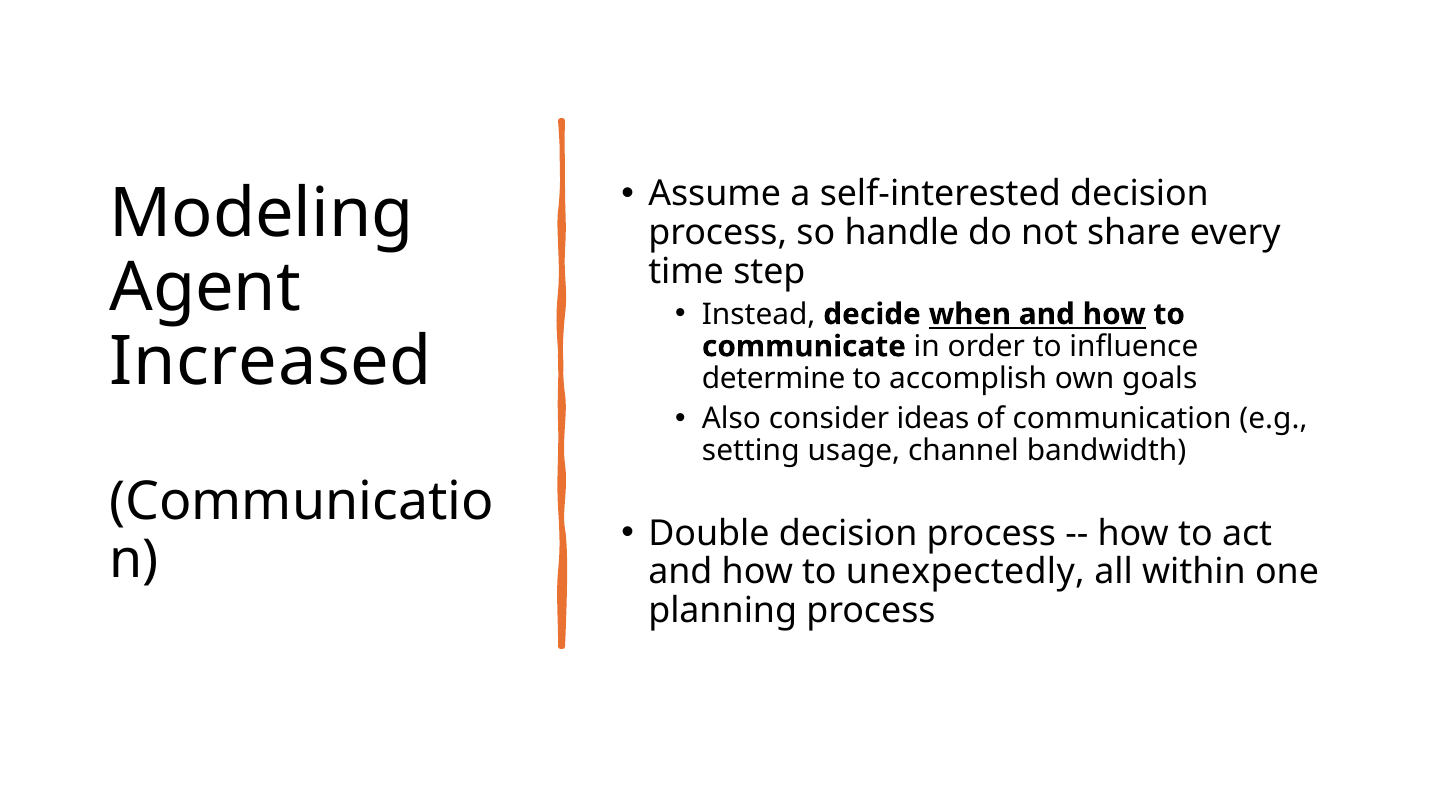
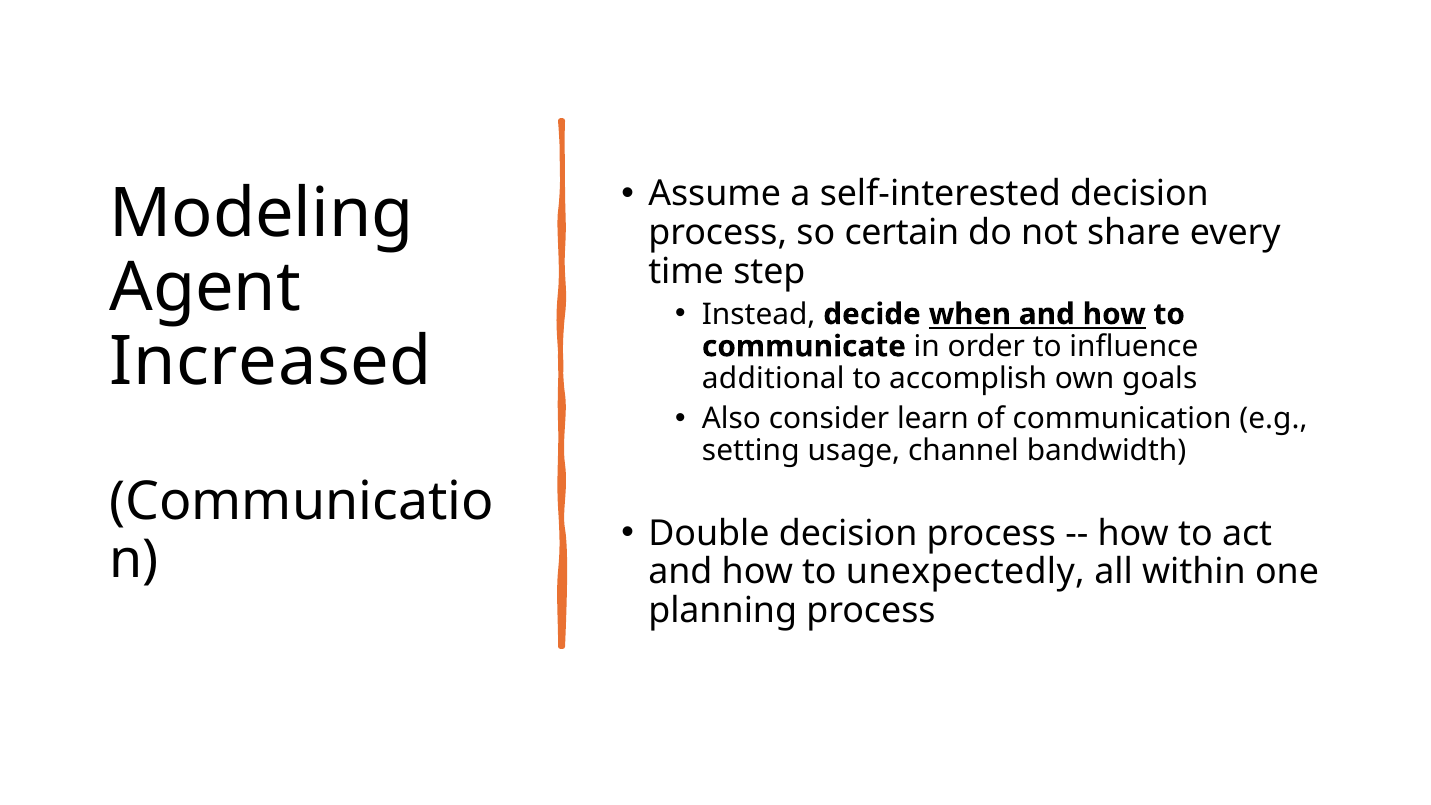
handle: handle -> certain
determine: determine -> additional
ideas: ideas -> learn
